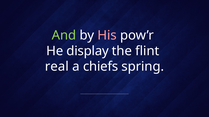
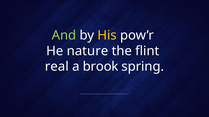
His colour: pink -> yellow
display: display -> nature
chiefs: chiefs -> brook
